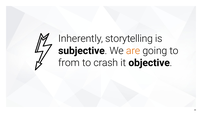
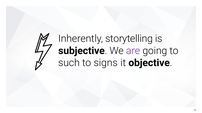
are colour: orange -> purple
from: from -> such
crash: crash -> signs
